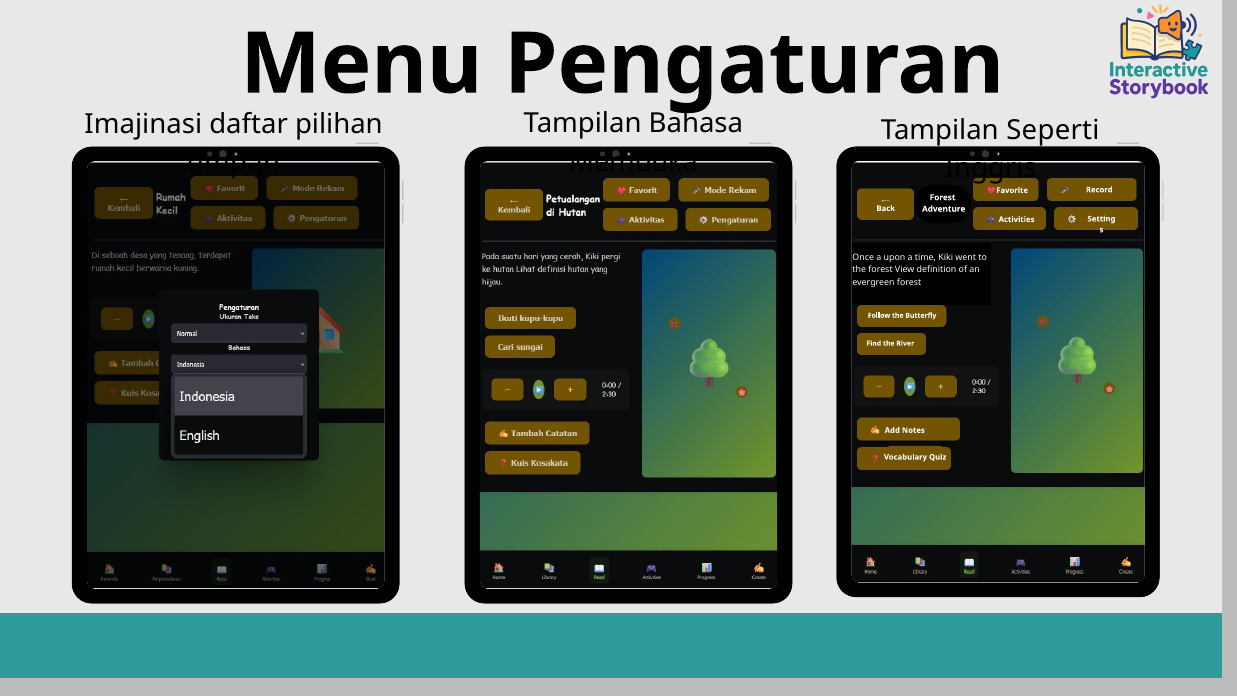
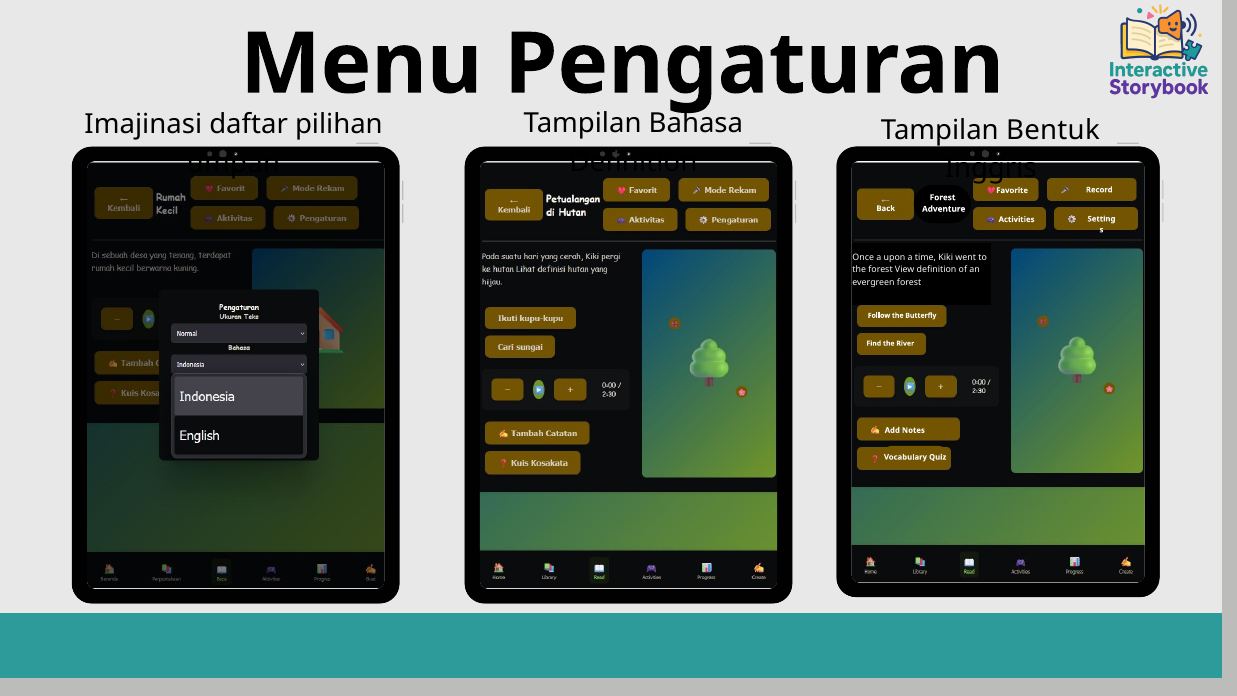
Seperti: Seperti -> Bentuk
Membuka at (634, 162): Membuka -> Definition
